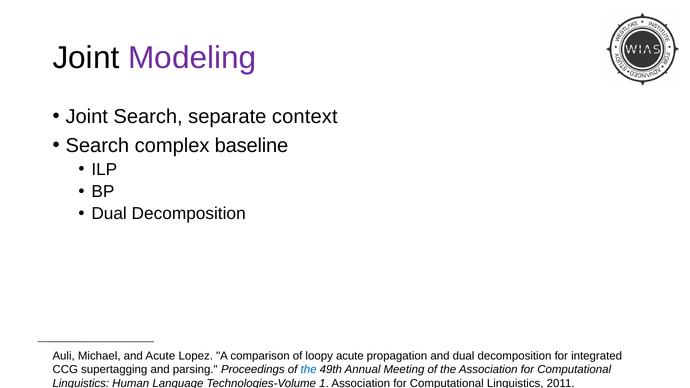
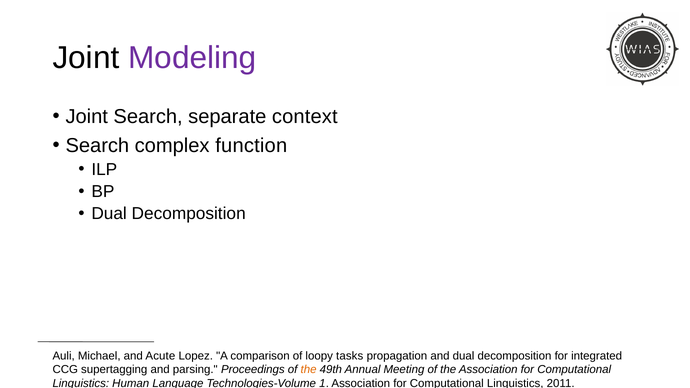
baseline: baseline -> function
loopy acute: acute -> tasks
the at (309, 370) colour: blue -> orange
